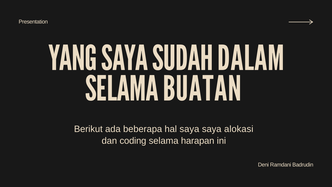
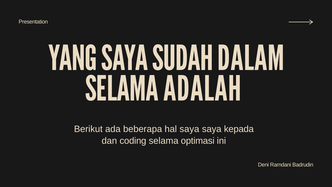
BUATAN: BUATAN -> ADALAH
alokasi: alokasi -> kepada
harapan: harapan -> optimasi
